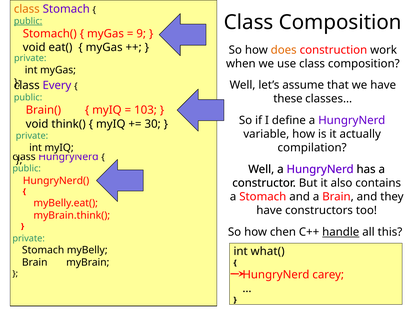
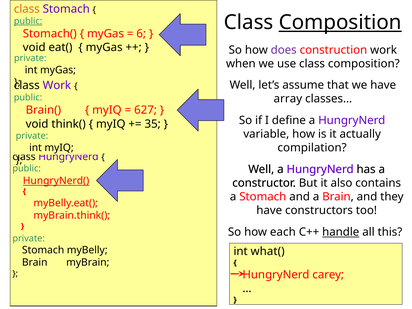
Composition at (340, 22) underline: none -> present
9: 9 -> 6
does colour: orange -> purple
Every at (57, 85): Every -> Work
these: these -> array
103: 103 -> 627
30: 30 -> 35
HungryNerd( underline: none -> present
chen: chen -> each
